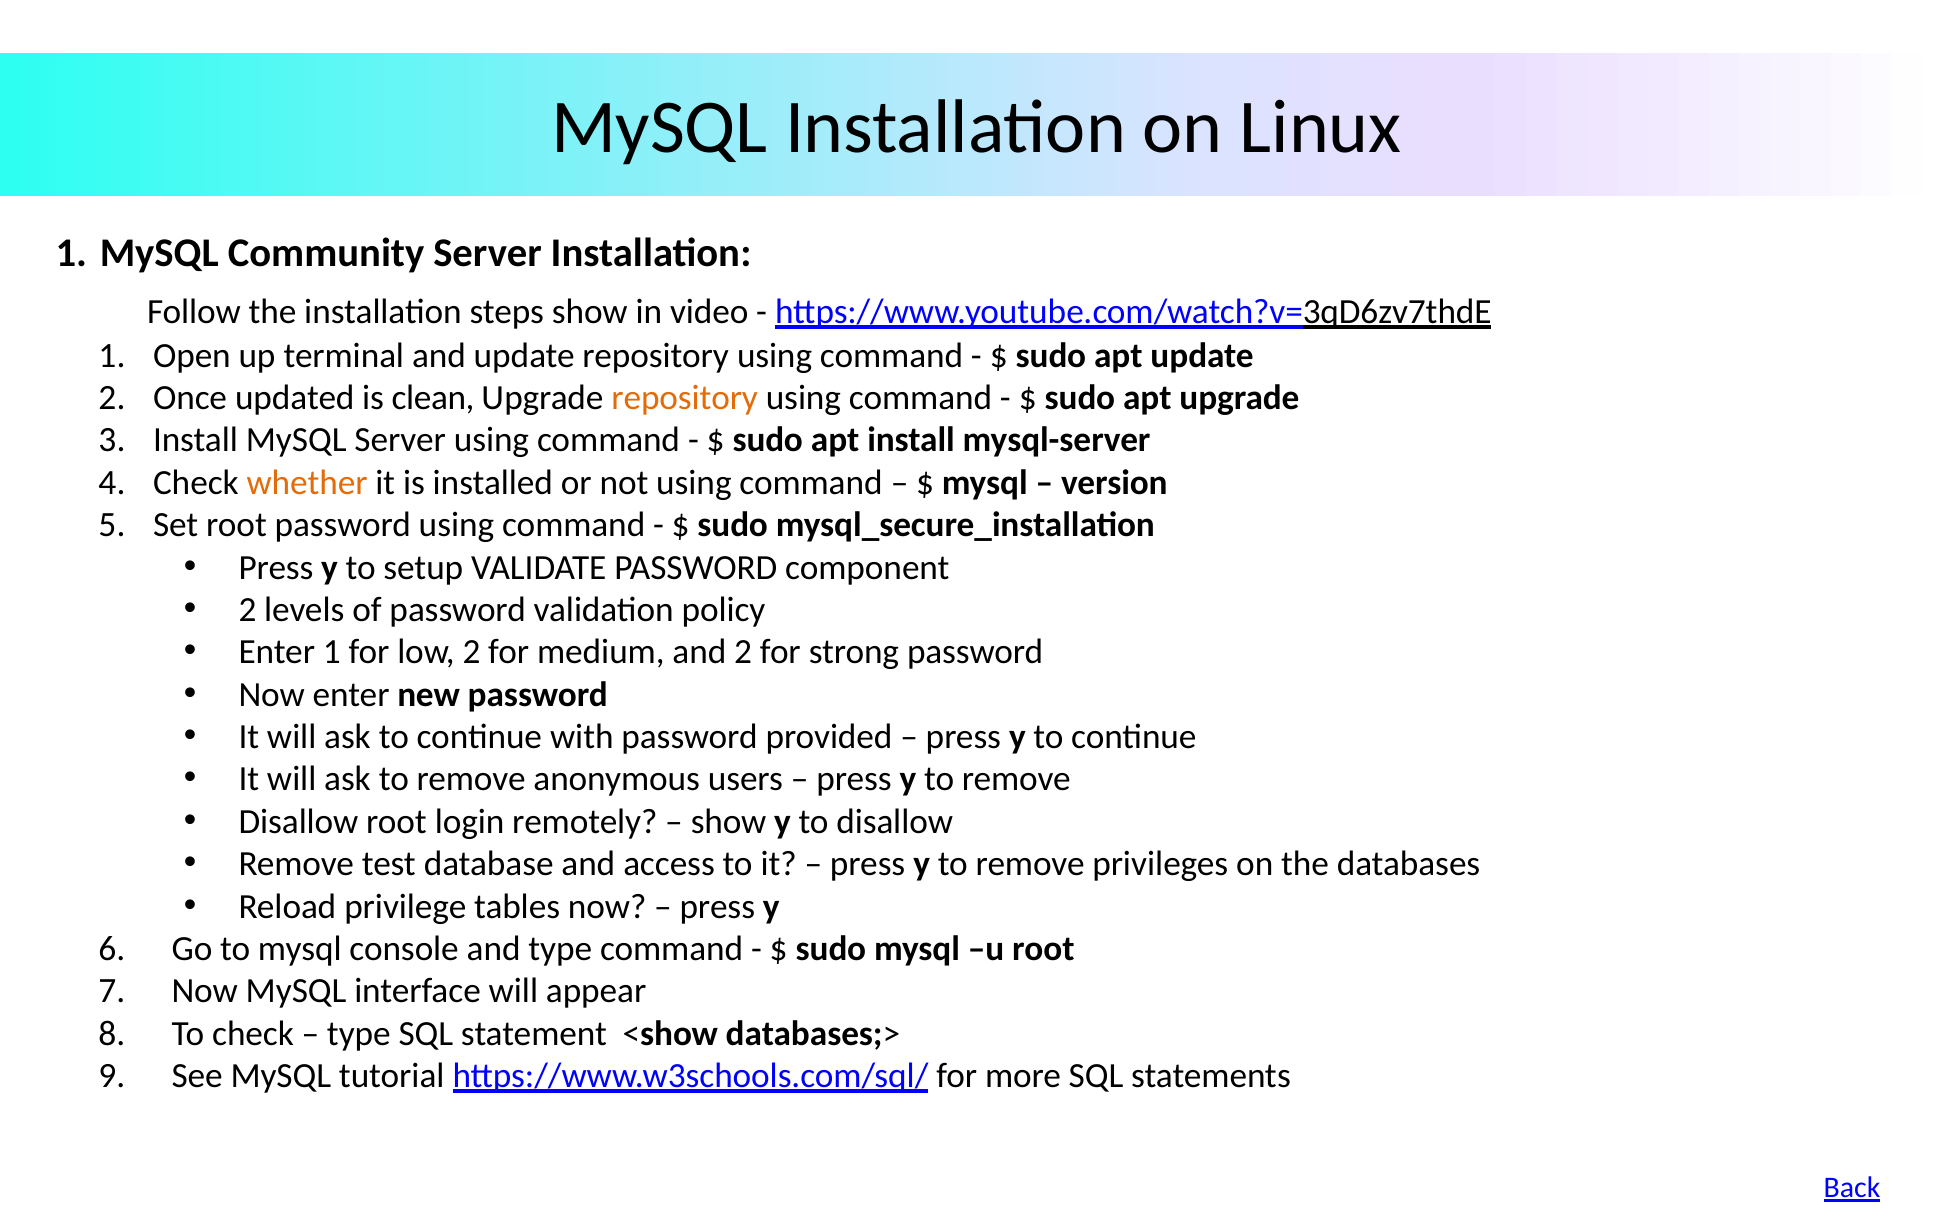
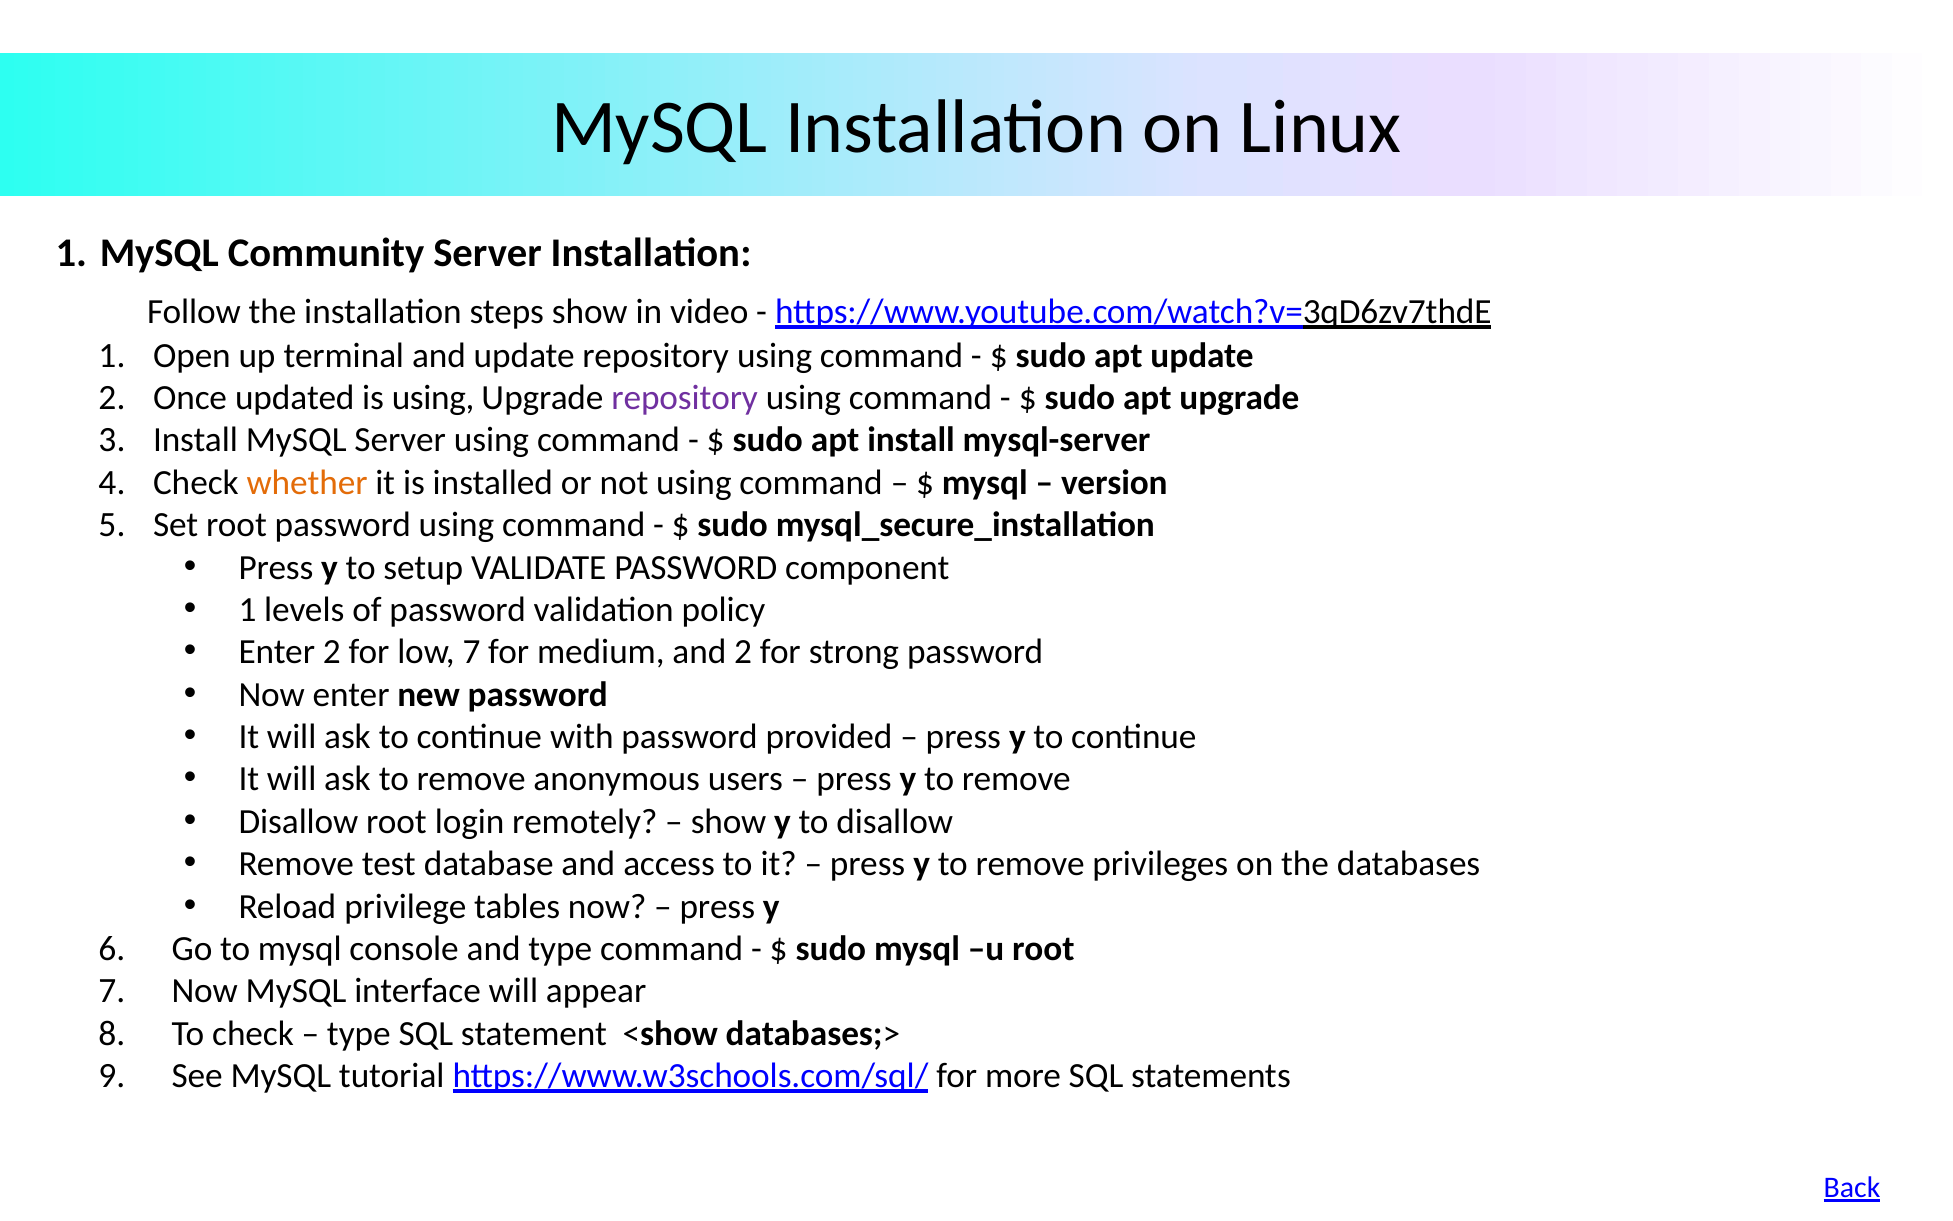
is clean: clean -> using
repository at (685, 398) colour: orange -> purple
2 at (248, 610): 2 -> 1
Enter 1: 1 -> 2
low 2: 2 -> 7
